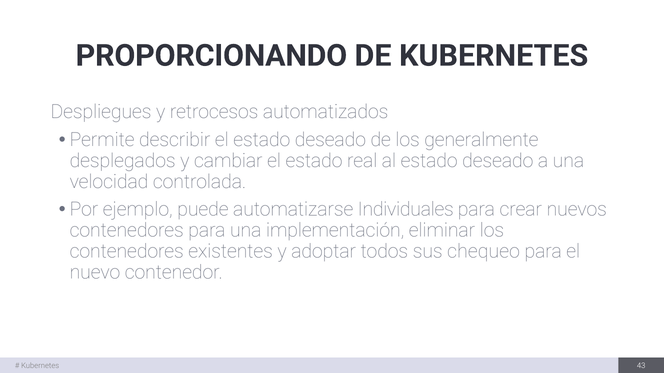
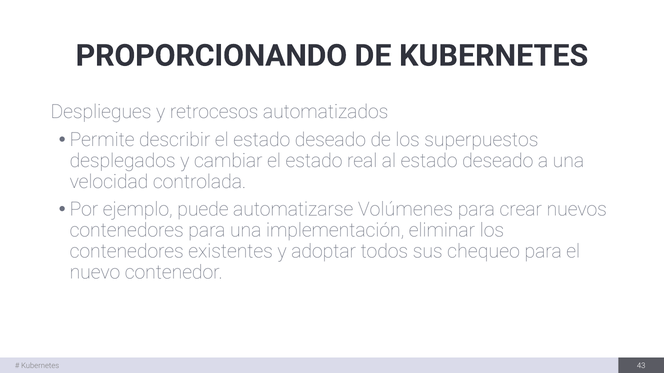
generalmente: generalmente -> superpuestos
Individuales: Individuales -> Volúmenes
